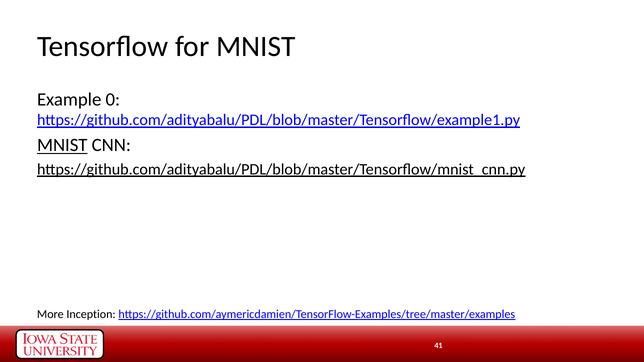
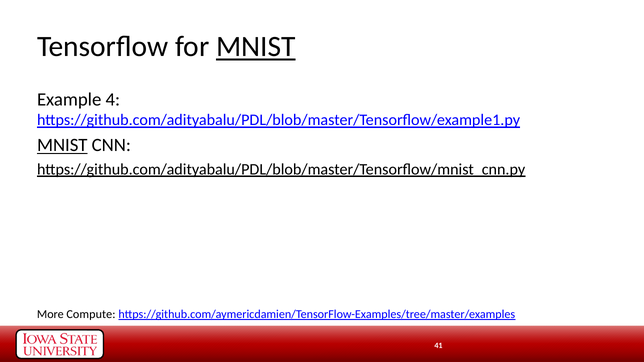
MNIST at (256, 47) underline: none -> present
0: 0 -> 4
Inception: Inception -> Compute
